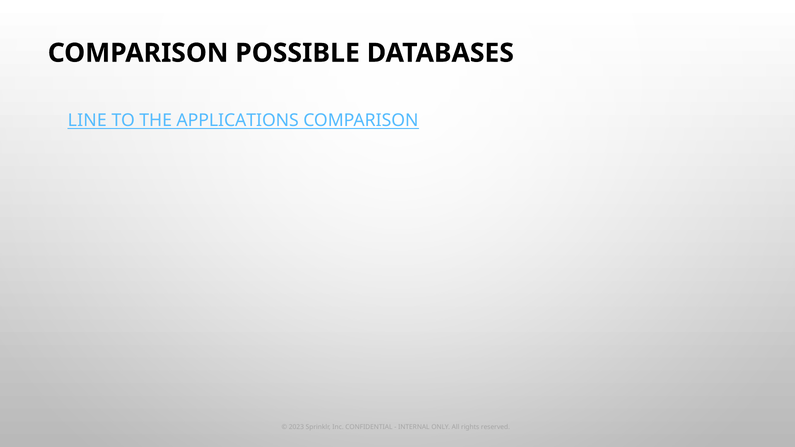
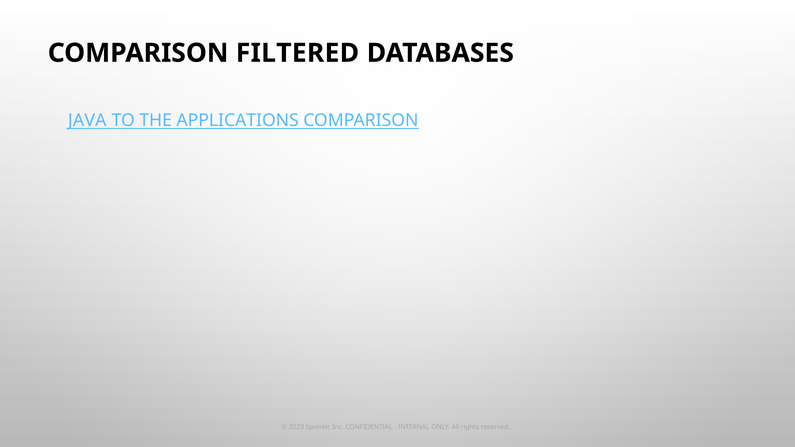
POSSIBLE: POSSIBLE -> FILTERED
LINE: LINE -> JAVA
